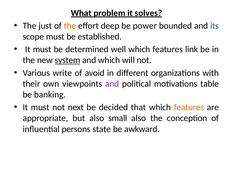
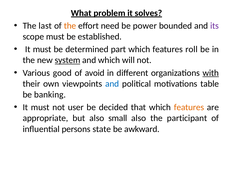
just: just -> last
deep: deep -> need
its colour: blue -> purple
well: well -> part
link: link -> roll
write: write -> good
with underline: none -> present
and at (112, 84) colour: purple -> blue
next: next -> user
conception: conception -> participant
